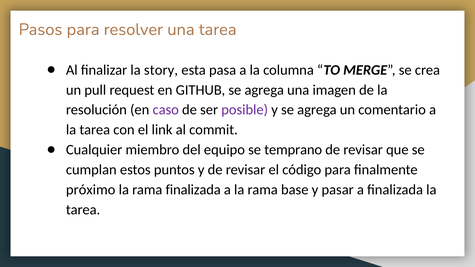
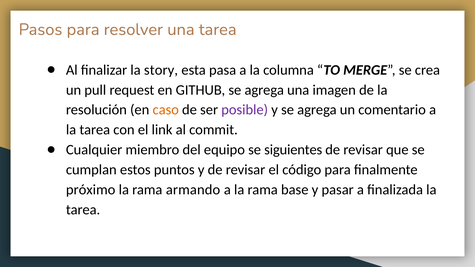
caso colour: purple -> orange
temprano: temprano -> siguientes
rama finalizada: finalizada -> armando
